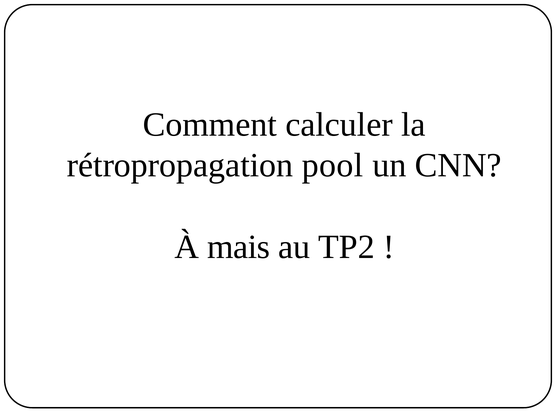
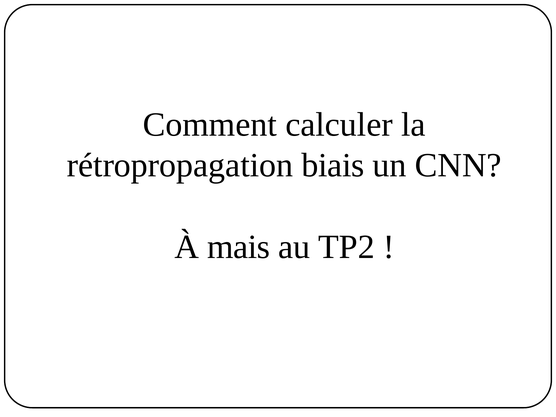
pool: pool -> biais
